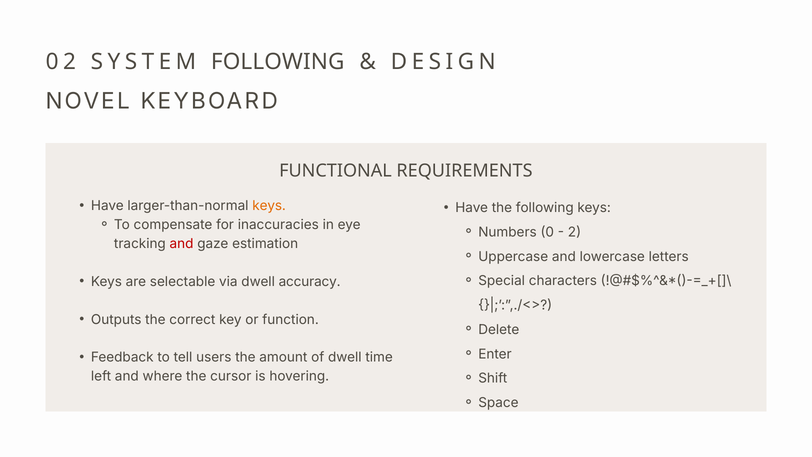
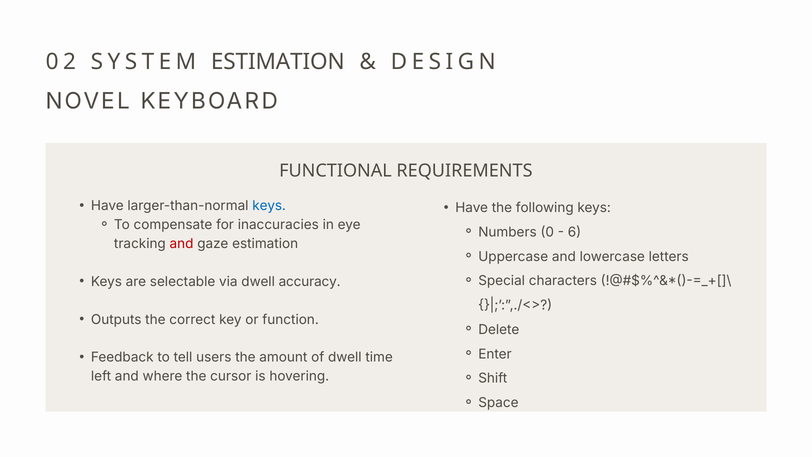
SYSTEM FOLLOWING: FOLLOWING -> ESTIMATION
keys at (269, 206) colour: orange -> blue
2: 2 -> 6
